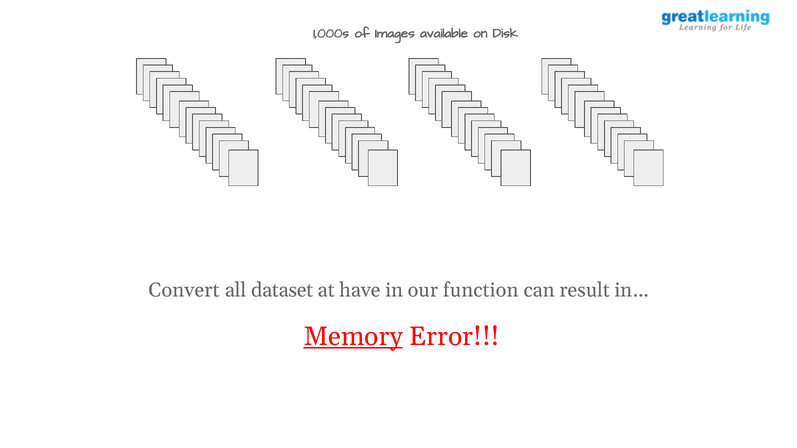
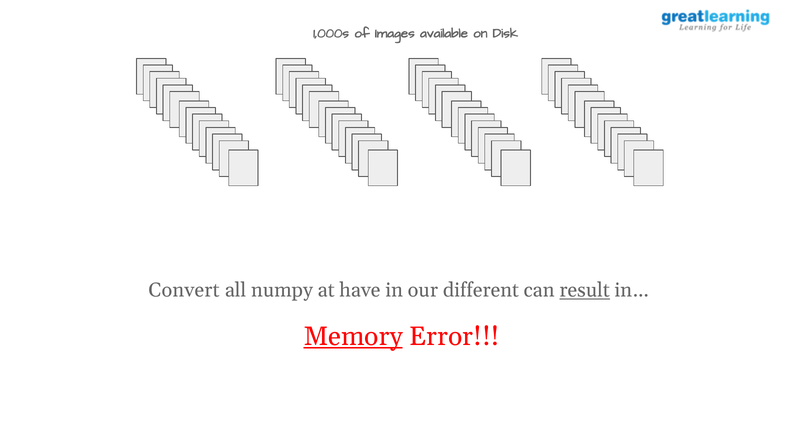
dataset: dataset -> numpy
function: function -> different
result underline: none -> present
